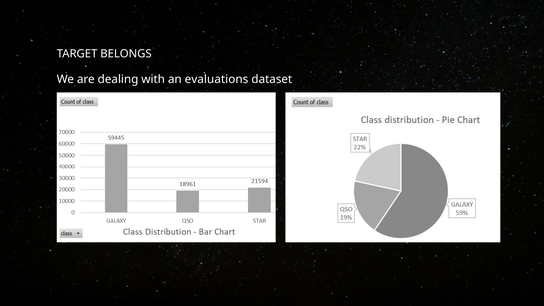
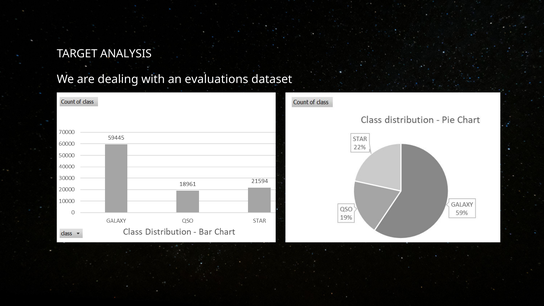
BELONGS: BELONGS -> ANALYSIS
